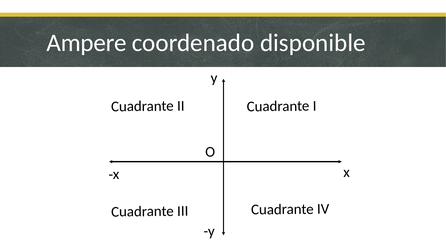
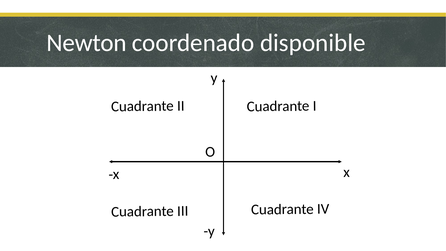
Ampere: Ampere -> Newton
